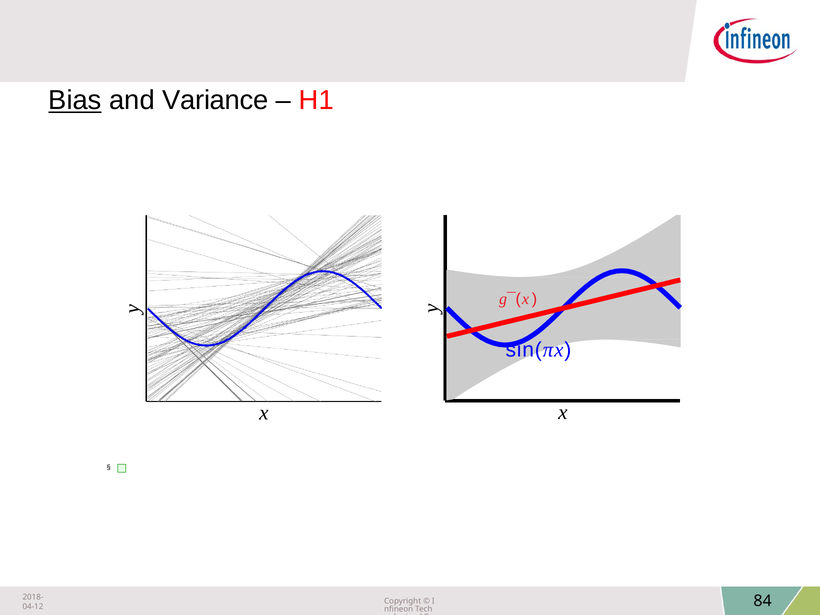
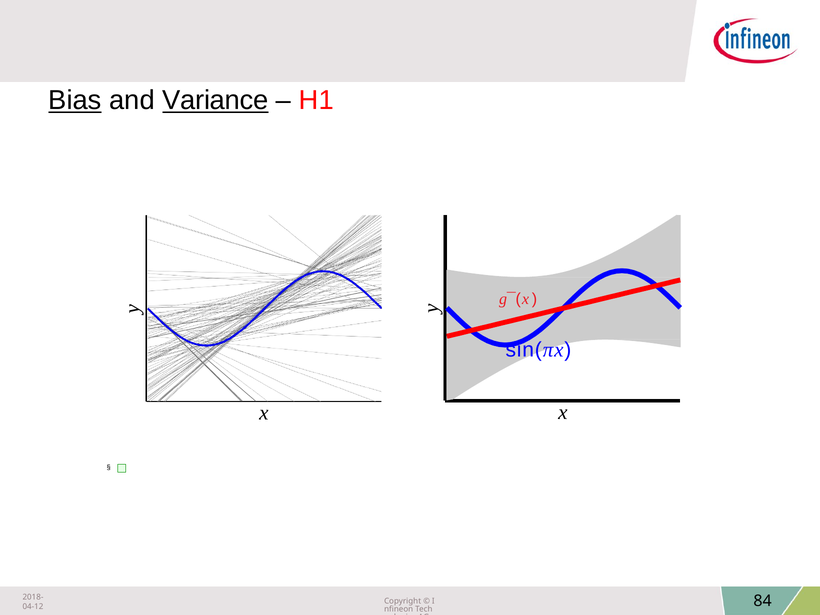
Variance underline: none -> present
